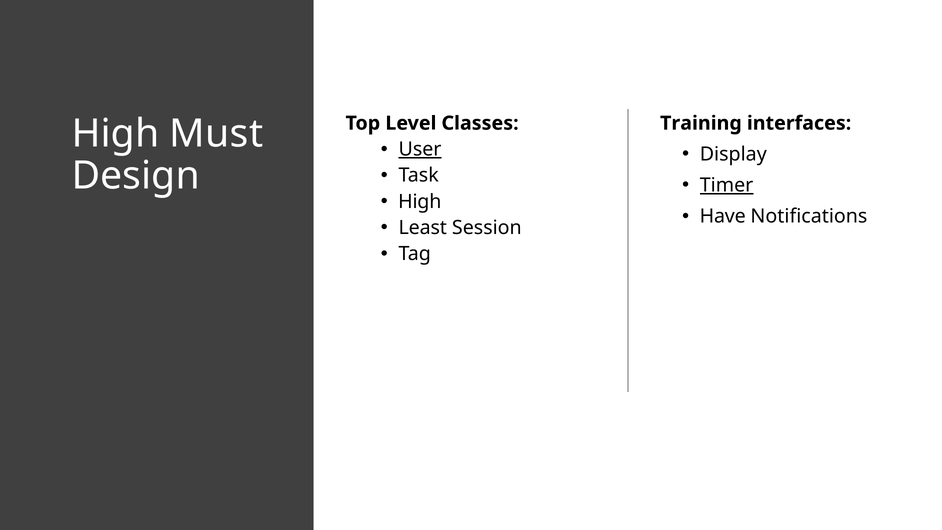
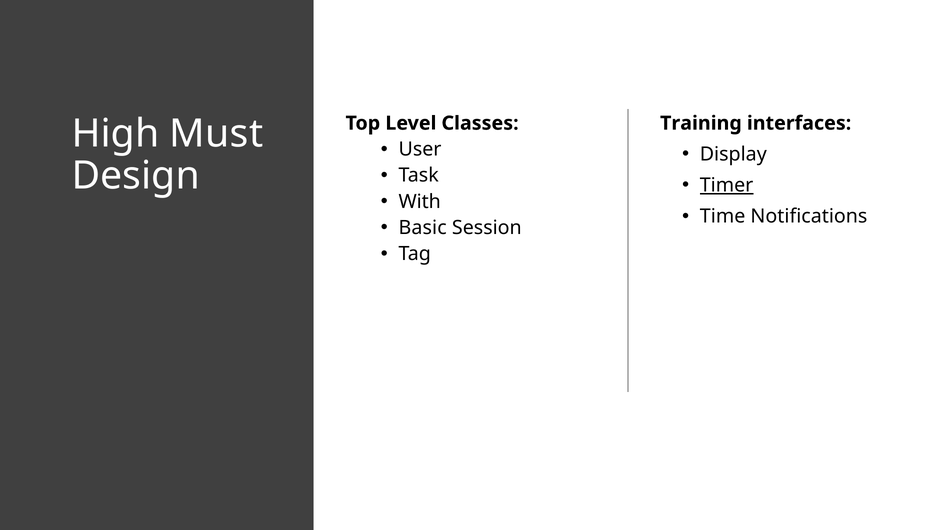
User underline: present -> none
High at (420, 202): High -> With
Have: Have -> Time
Least: Least -> Basic
